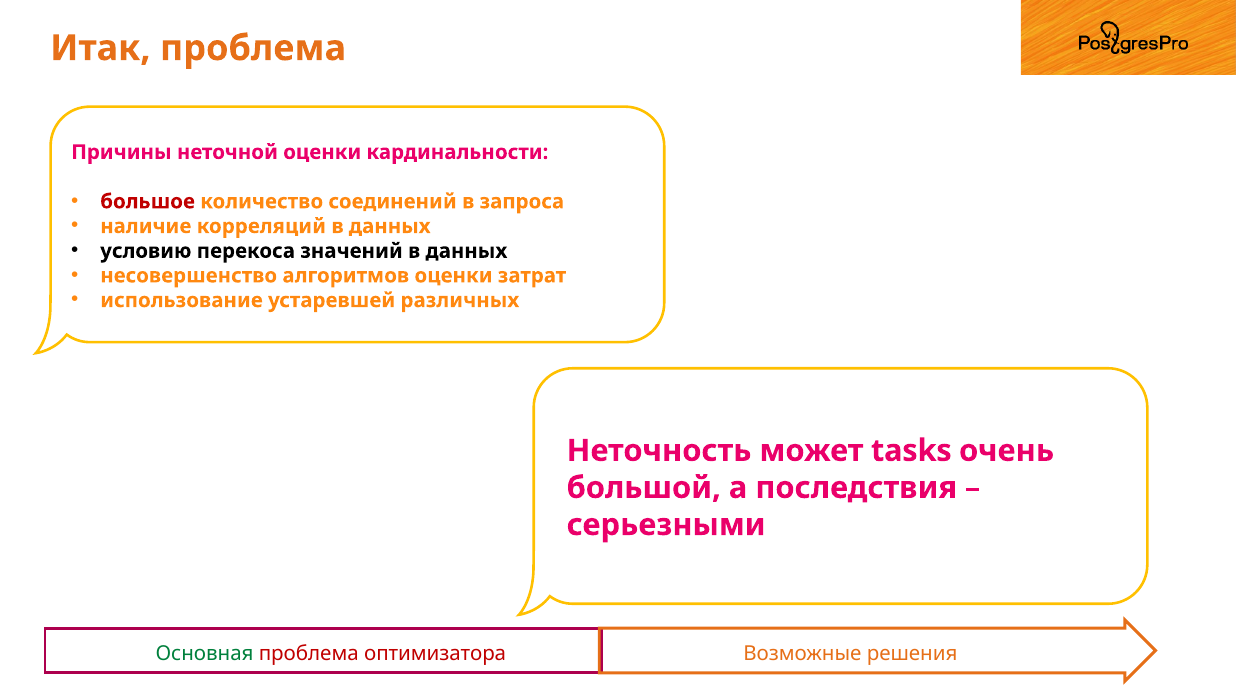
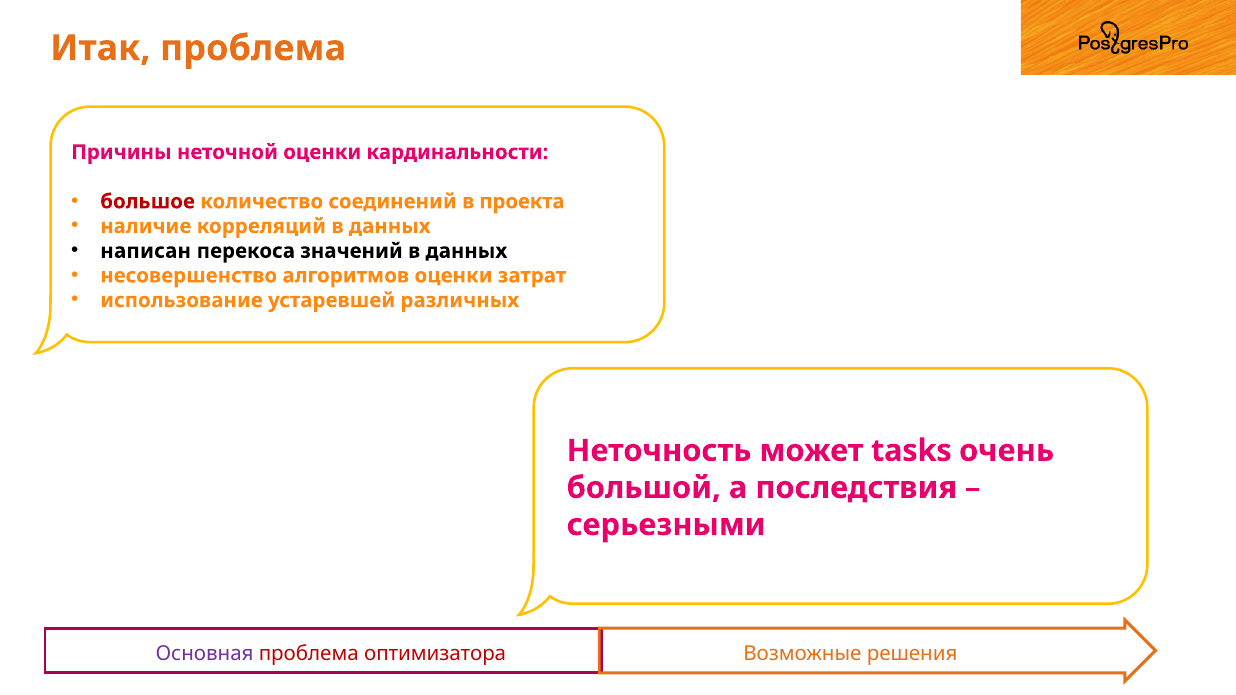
запроса: запроса -> проекта
условию: условию -> написан
Основная colour: green -> purple
